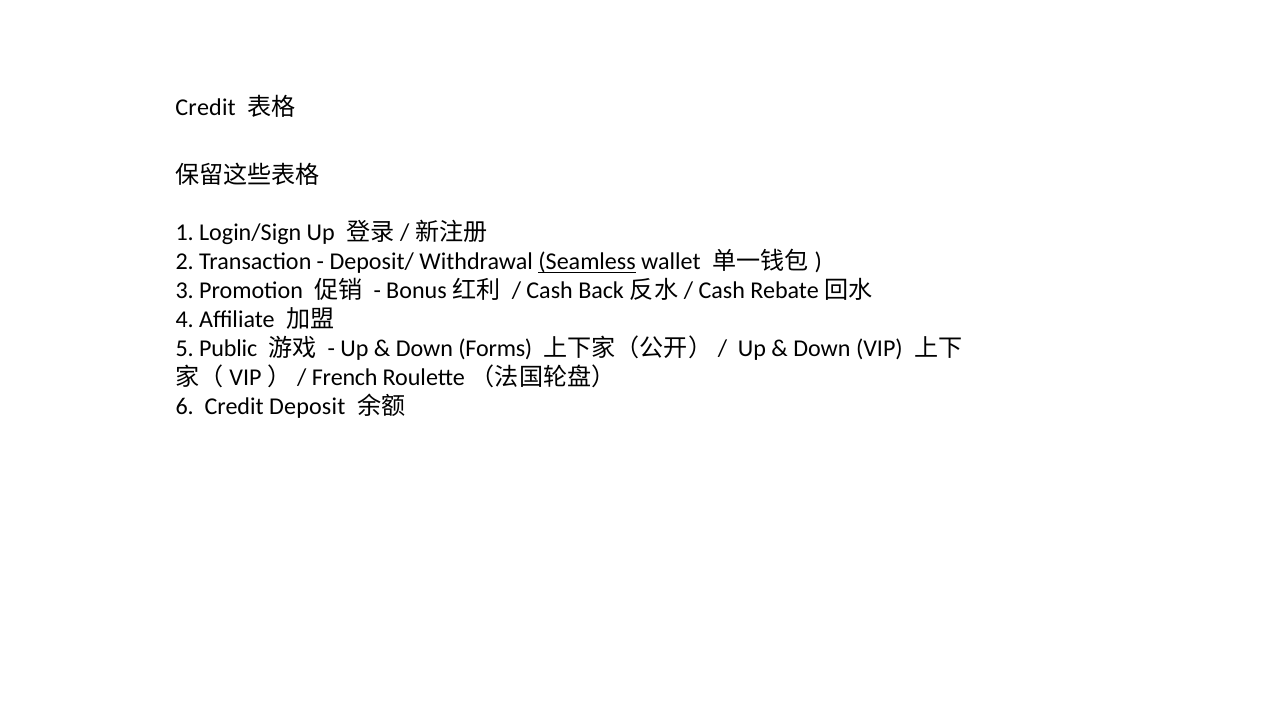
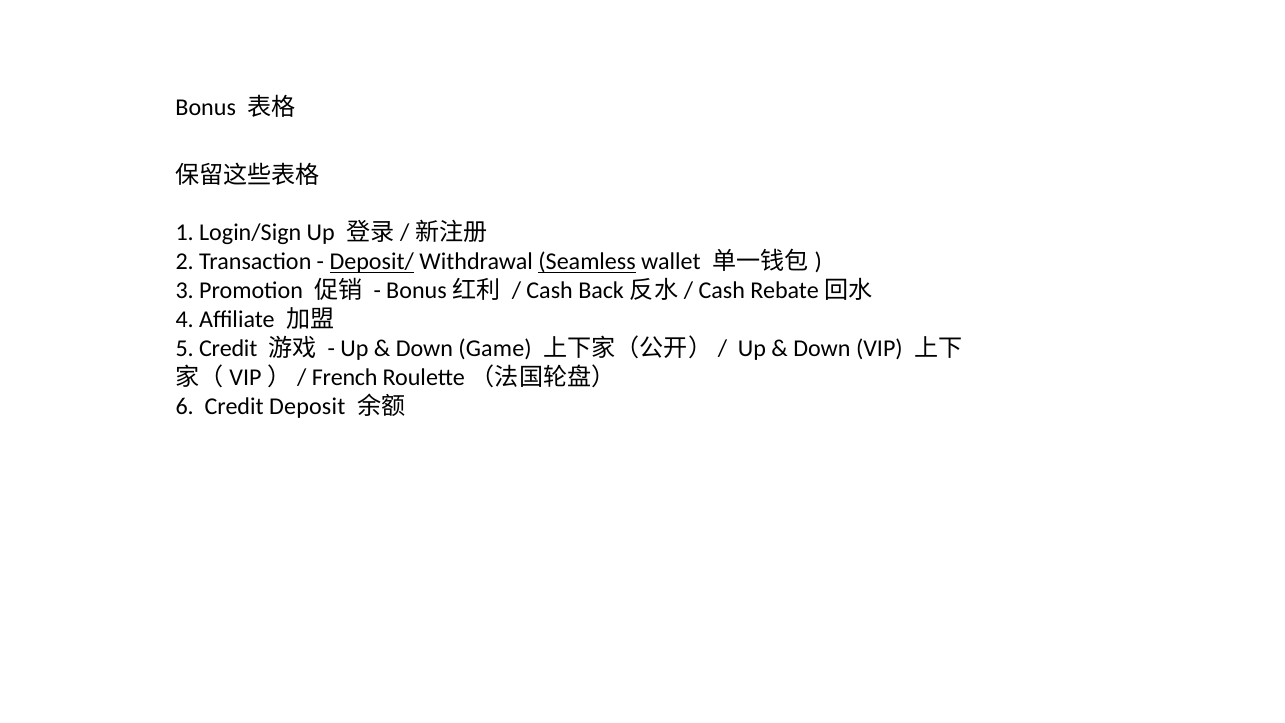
Credit at (206, 108): Credit -> Bonus
Deposit/ underline: none -> present
5 Public: Public -> Credit
Forms: Forms -> Game
